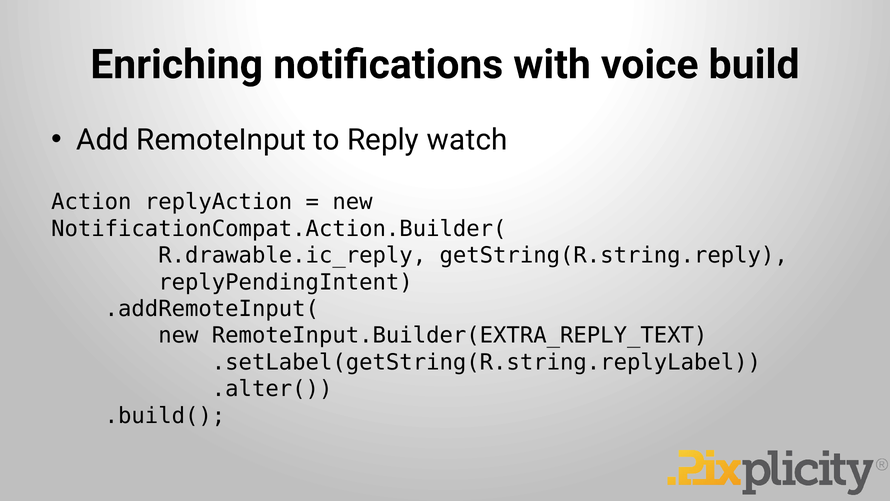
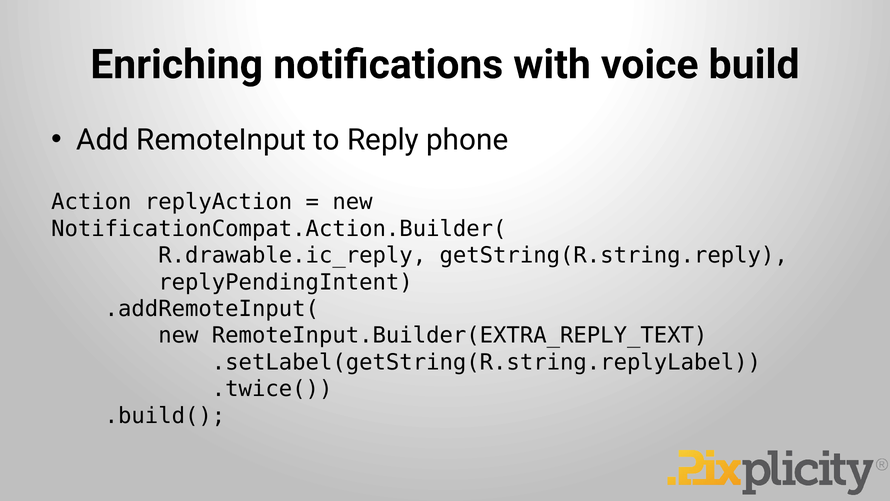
watch: watch -> phone
.alter(: .alter( -> .twice(
